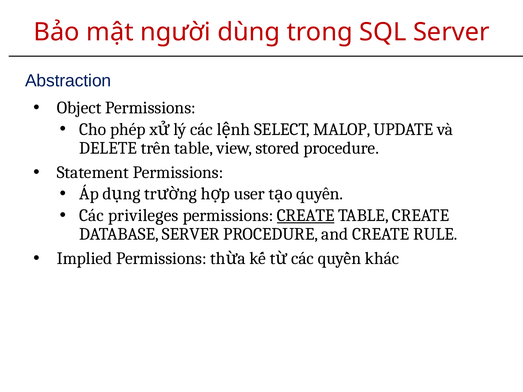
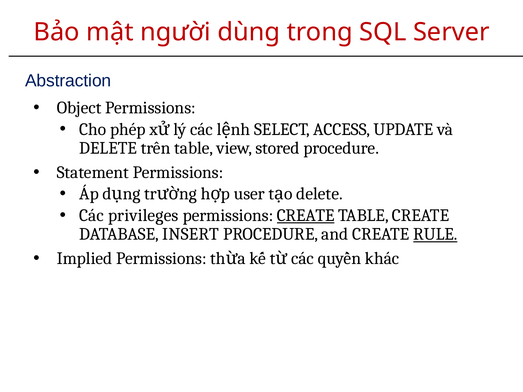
MALOP: MALOP -> ACCESS
quyền at (320, 194): quyền -> delete
DATABASE SERVER: SERVER -> INSERT
RULE underline: none -> present
